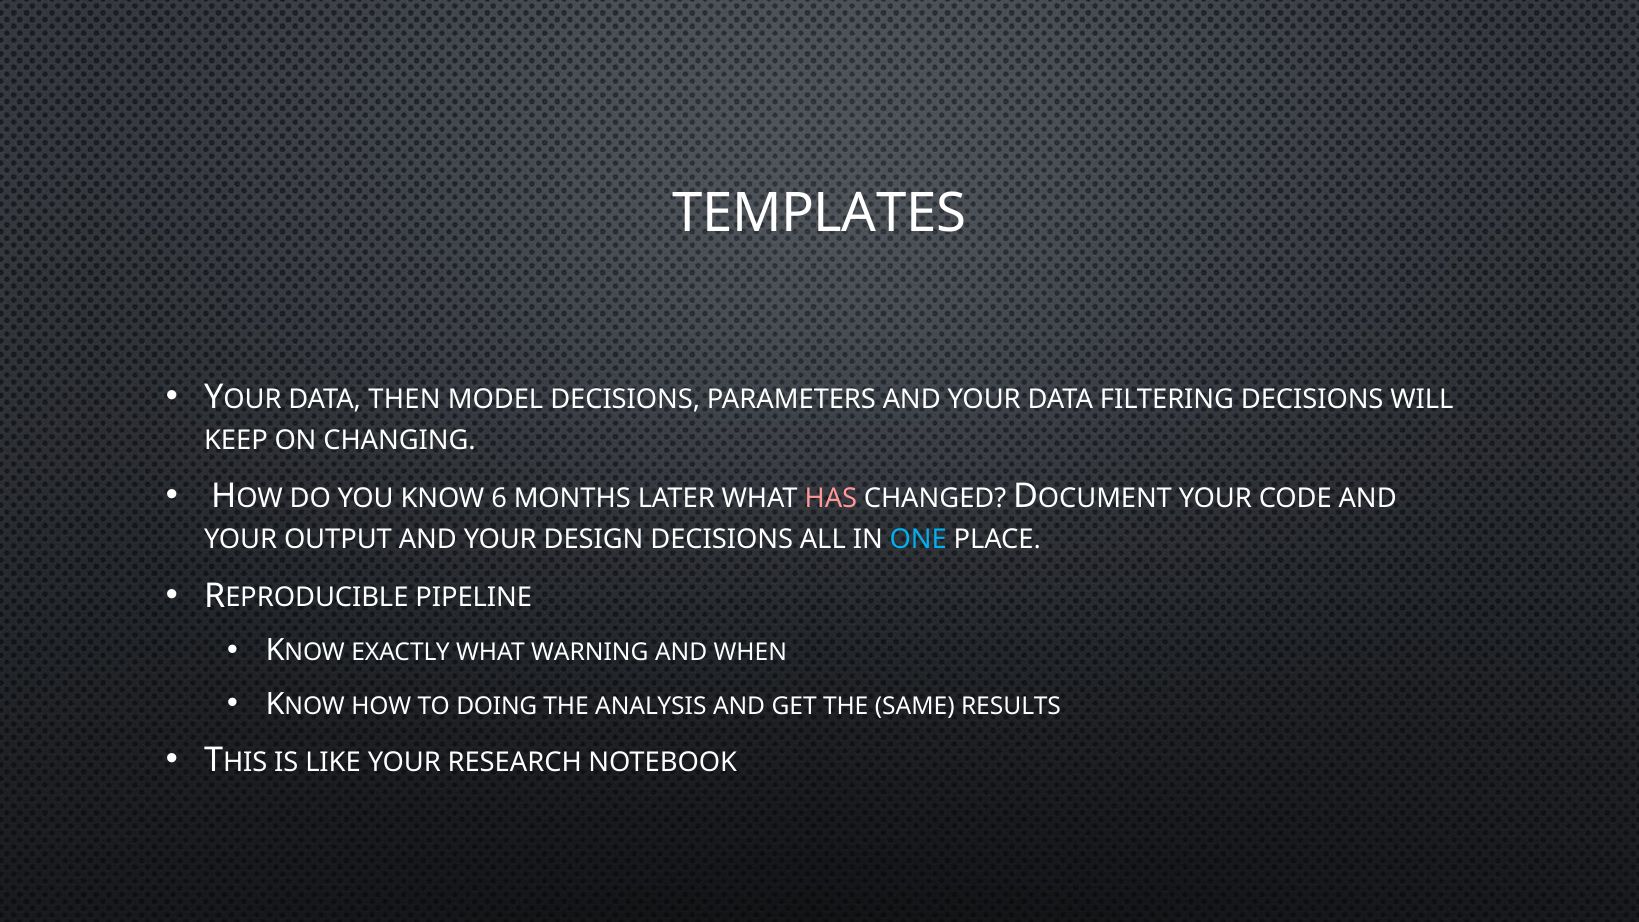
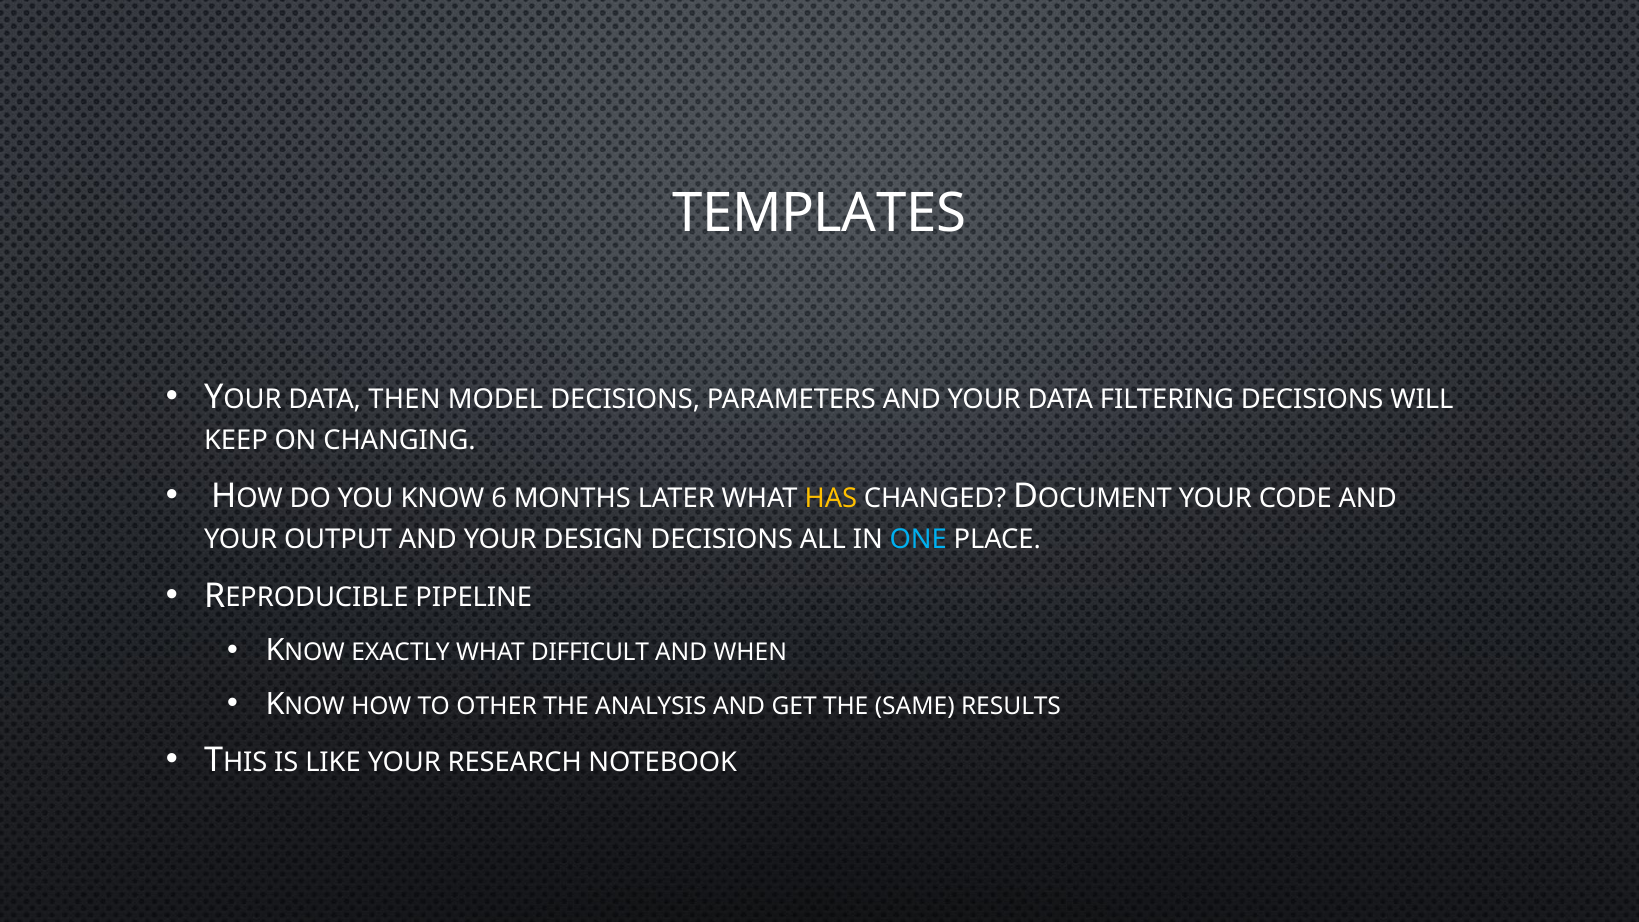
HAS colour: pink -> yellow
WARNING: WARNING -> DIFFICULT
DOING: DOING -> OTHER
